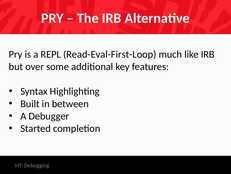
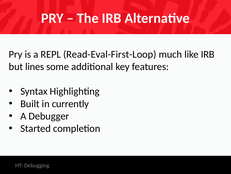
over: over -> lines
between: between -> currently
